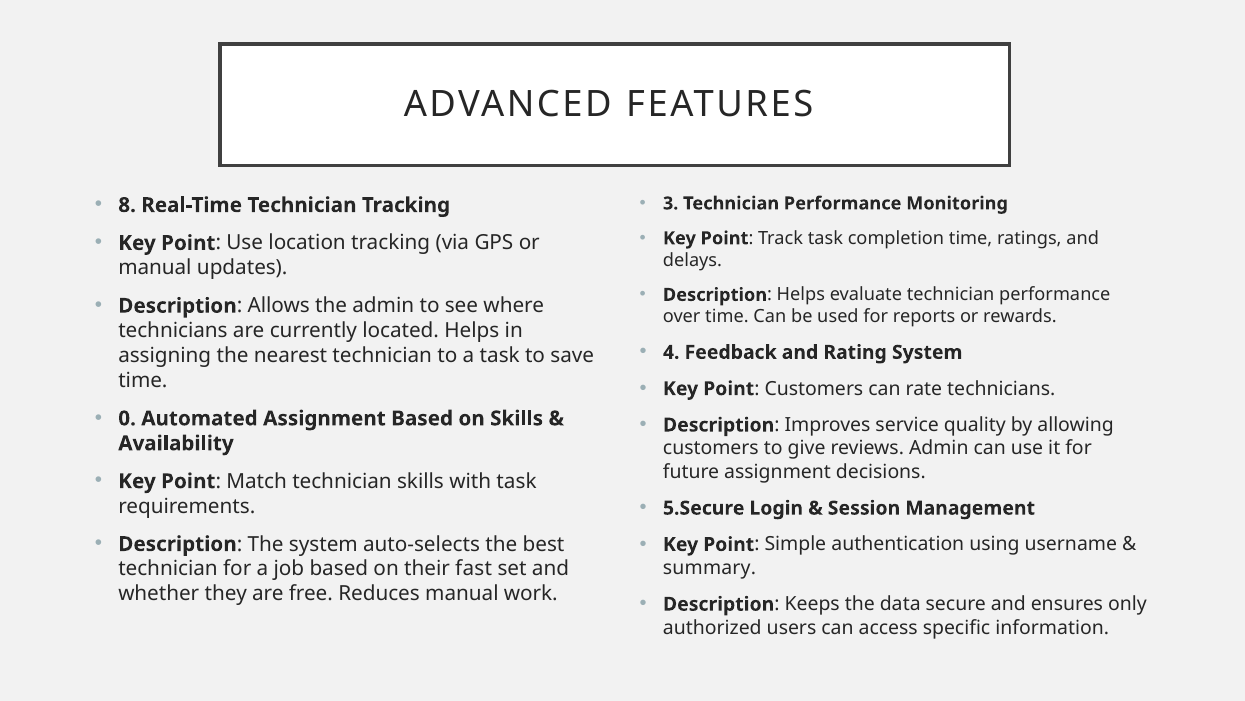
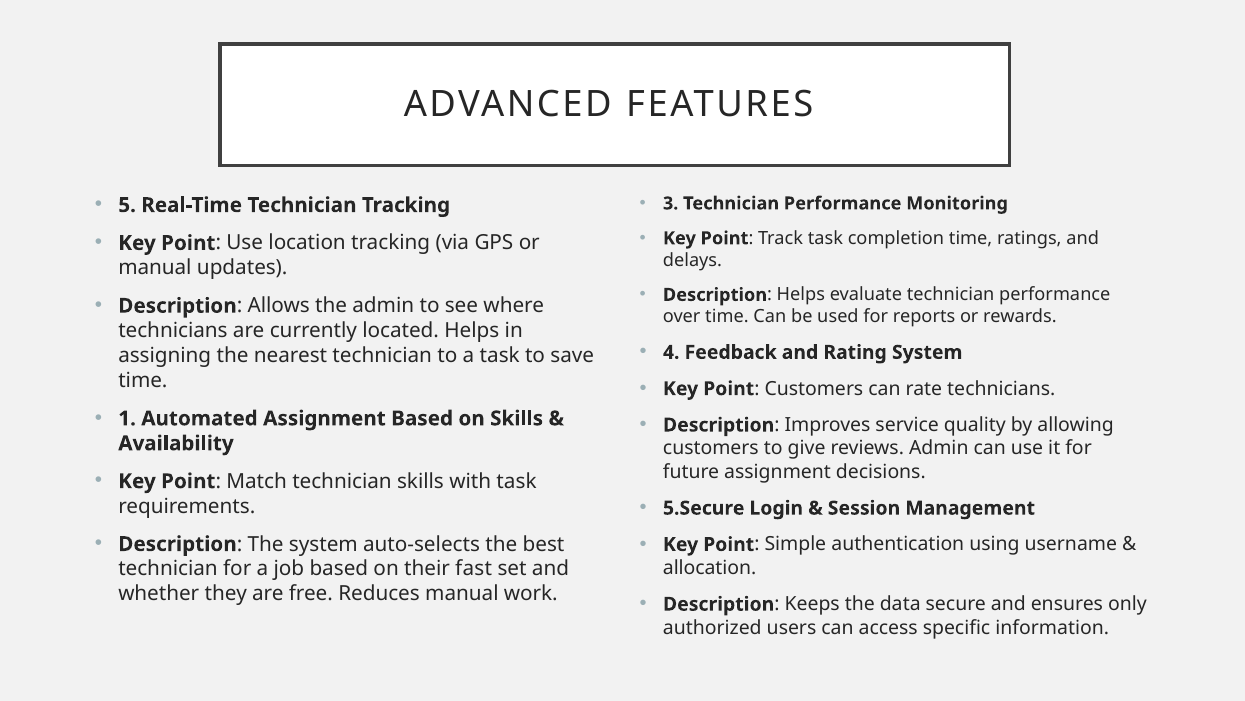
8: 8 -> 5
0: 0 -> 1
summary: summary -> allocation
